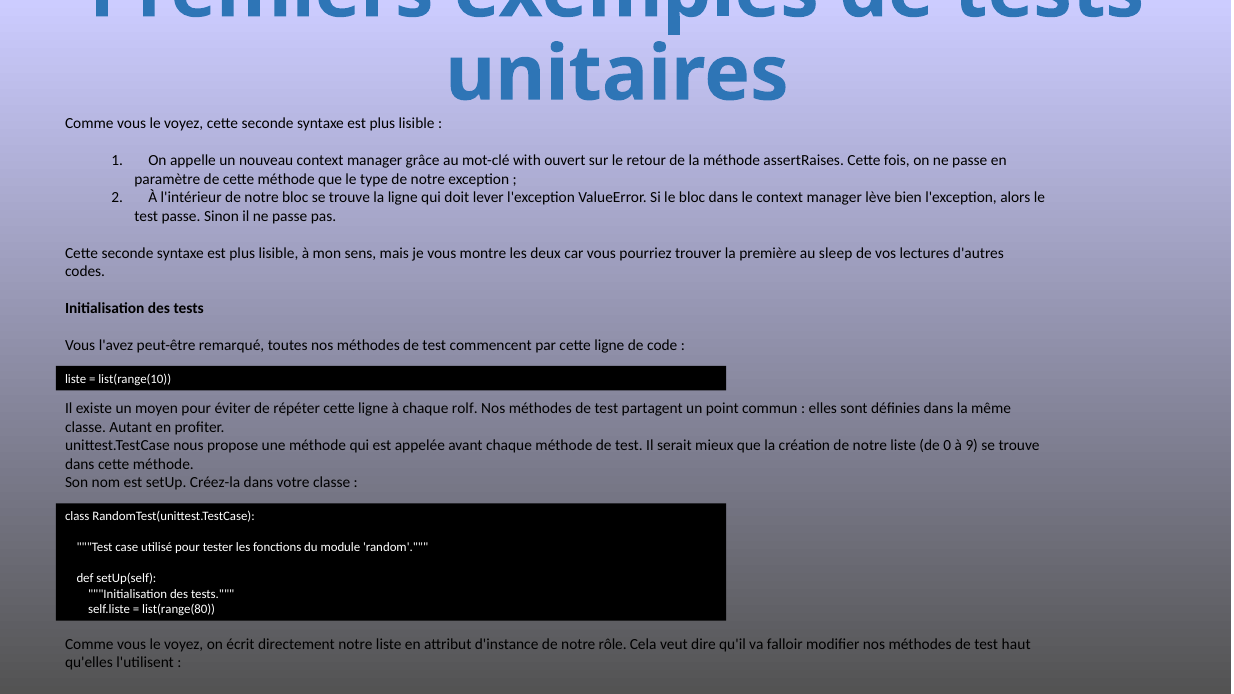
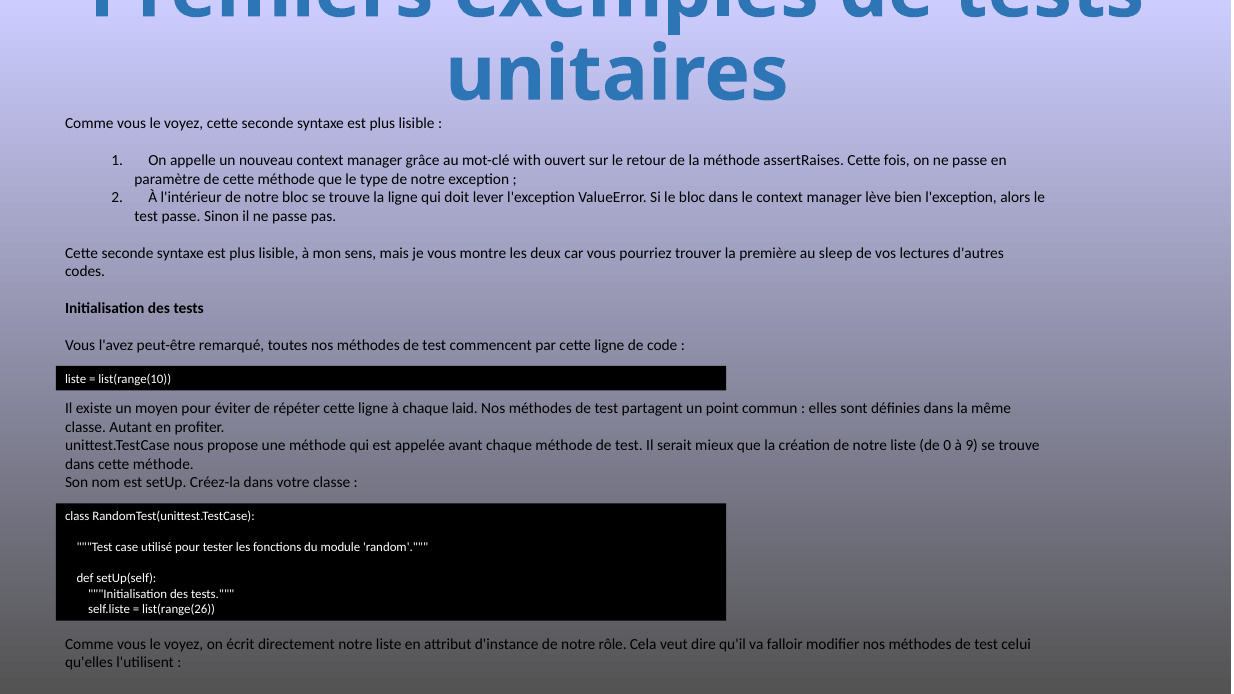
rolf: rolf -> laid
list(range(80: list(range(80 -> list(range(26
haut: haut -> celui
